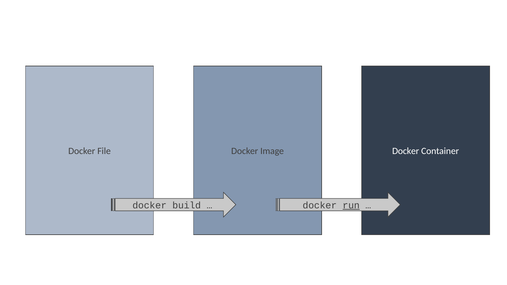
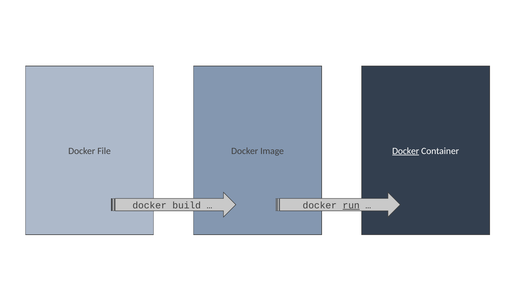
Docker at (406, 151) underline: none -> present
